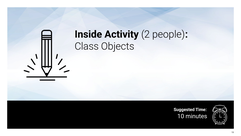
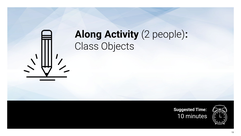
Inside: Inside -> Along
